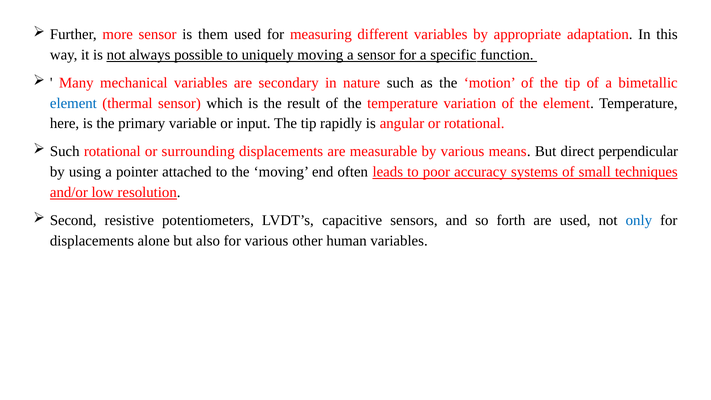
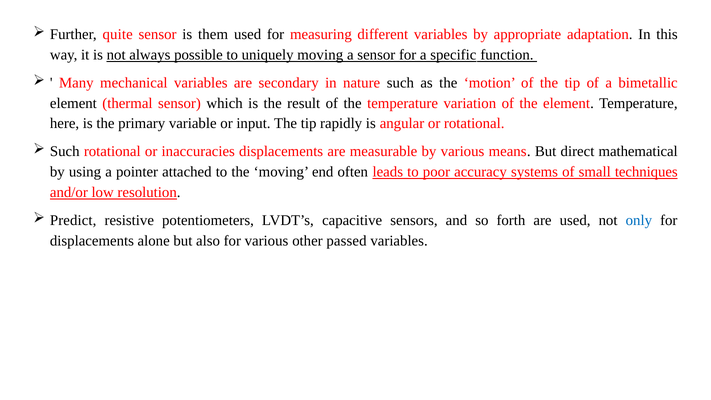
more: more -> quite
element at (73, 103) colour: blue -> black
surrounding: surrounding -> inaccuracies
perpendicular: perpendicular -> mathematical
Second: Second -> Predict
human: human -> passed
